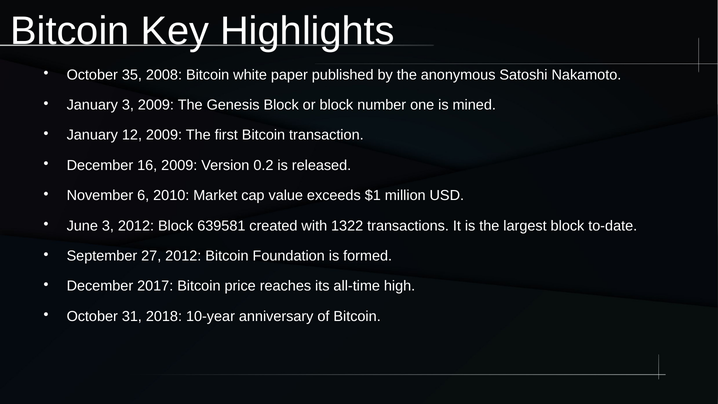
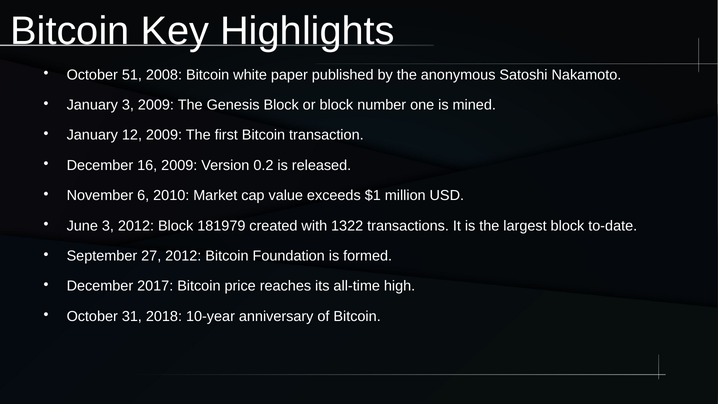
35: 35 -> 51
639581: 639581 -> 181979
